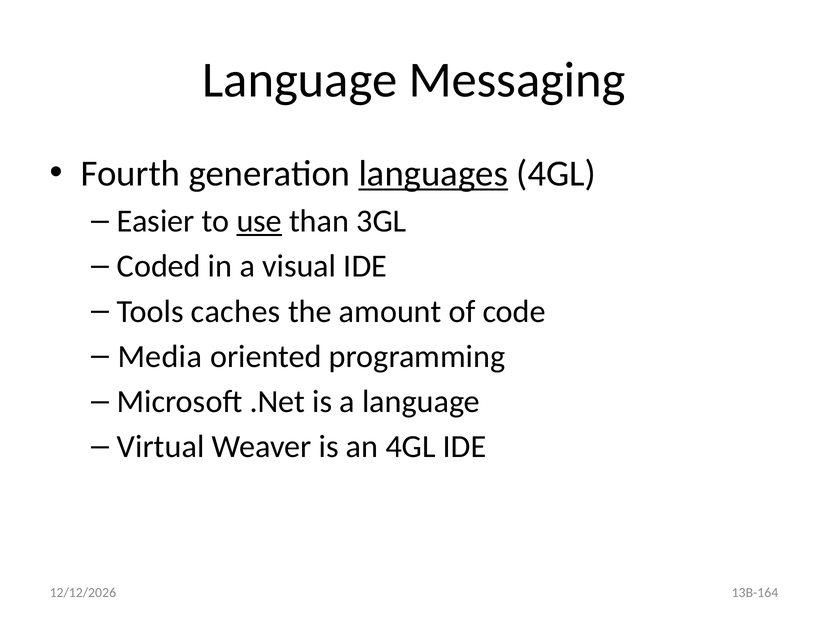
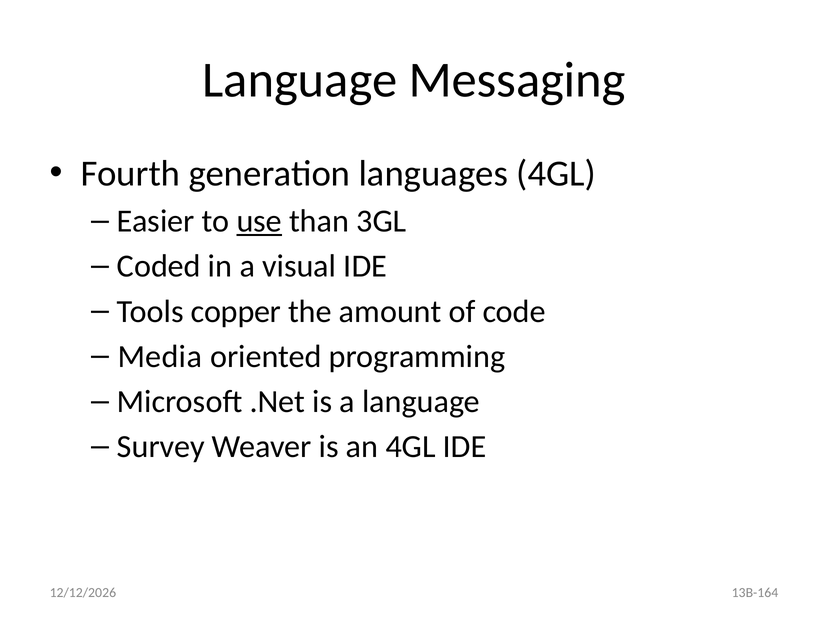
languages underline: present -> none
caches: caches -> copper
Virtual: Virtual -> Survey
